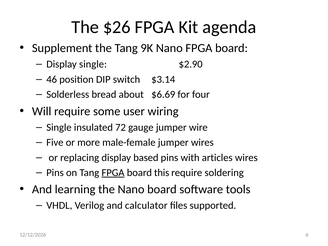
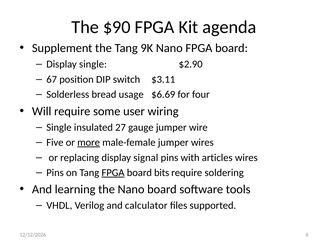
$26: $26 -> $90
46: 46 -> 67
$3.14: $3.14 -> $3.11
about: about -> usage
72: 72 -> 27
more underline: none -> present
based: based -> signal
this: this -> bits
